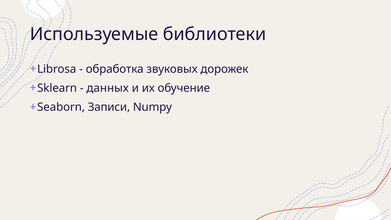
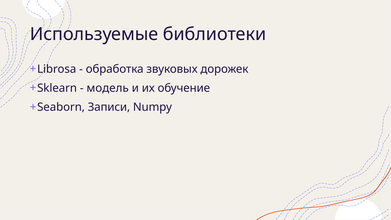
данных: данных -> модель
